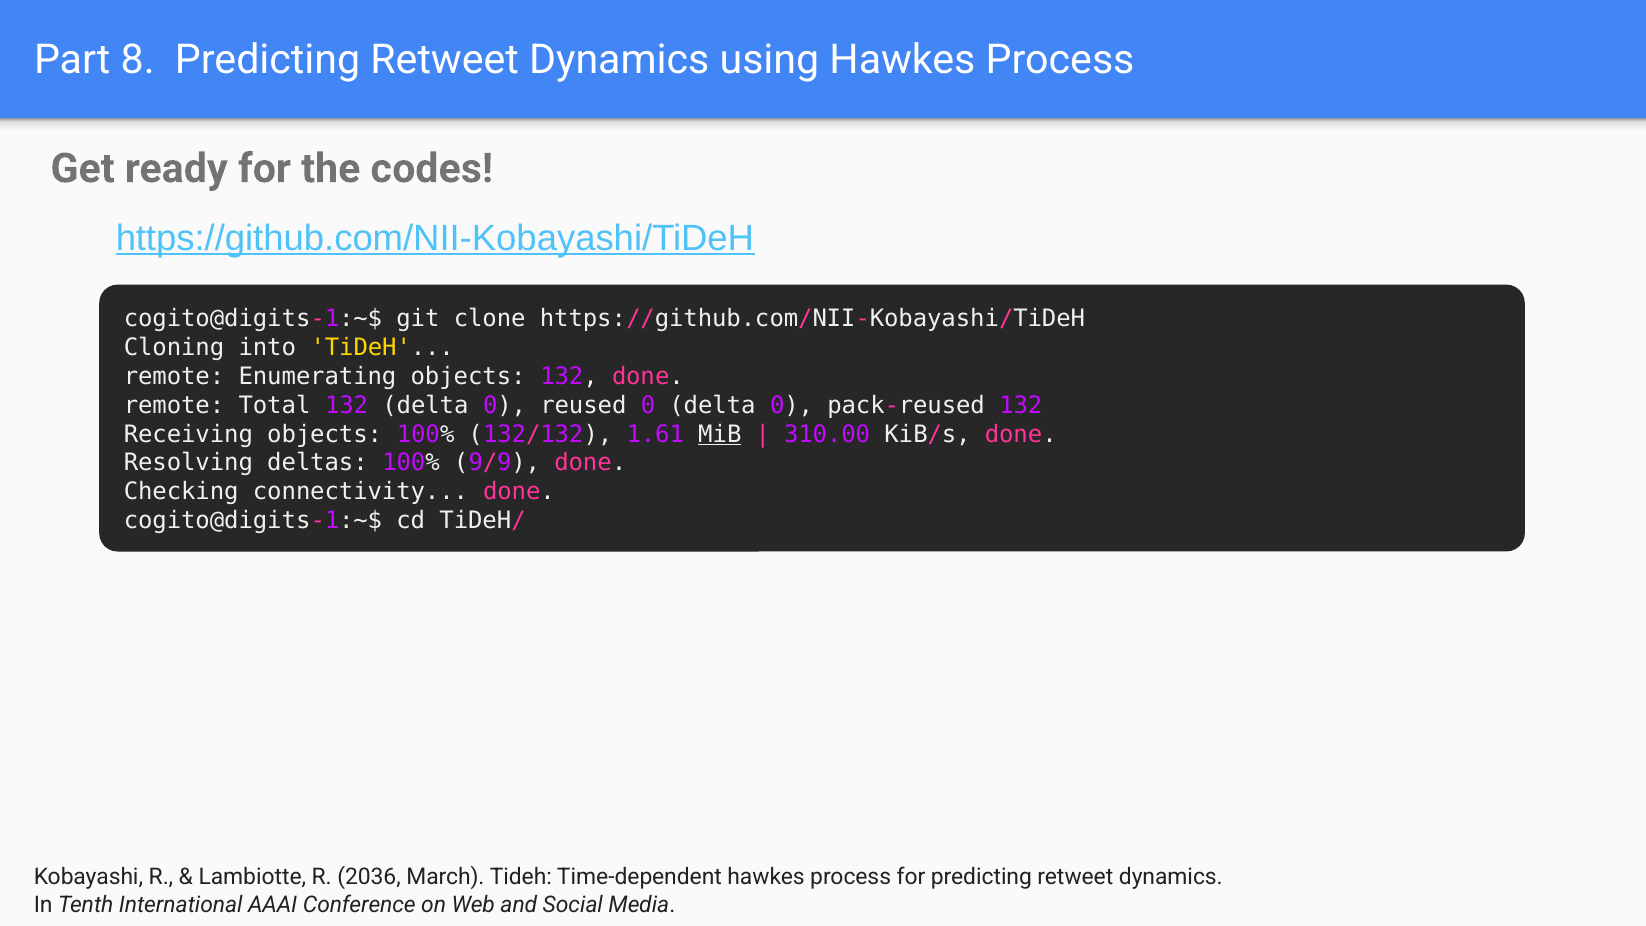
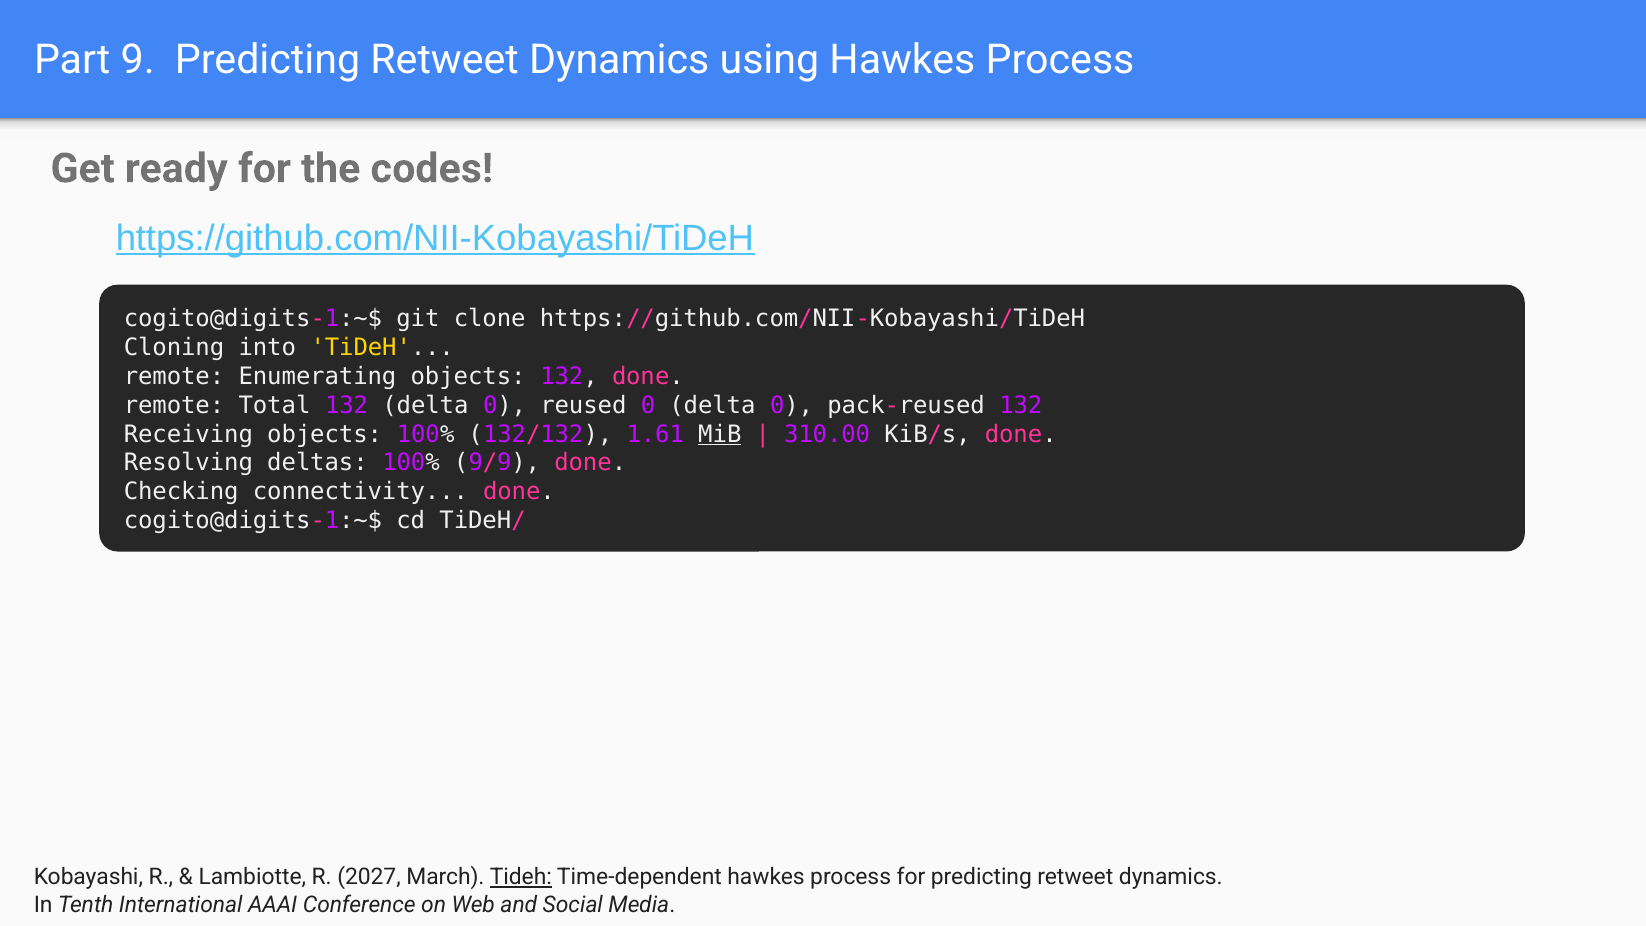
8: 8 -> 9
2036: 2036 -> 2027
Tideh at (521, 877) underline: none -> present
